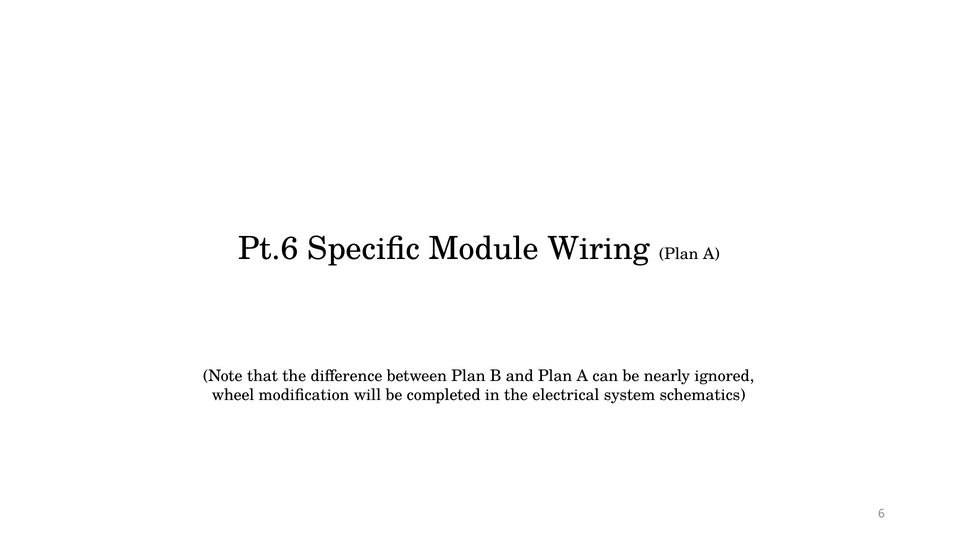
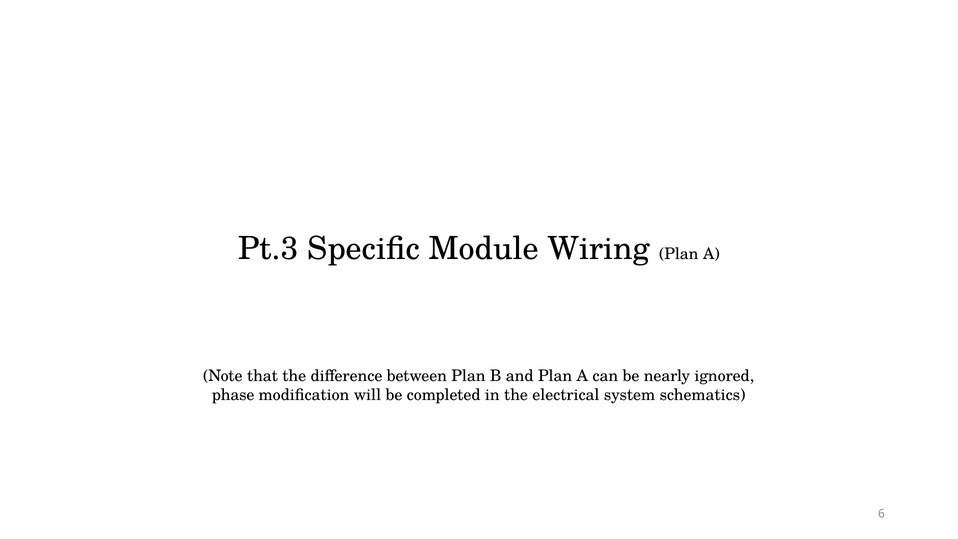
Pt.6: Pt.6 -> Pt.3
wheel: wheel -> phase
